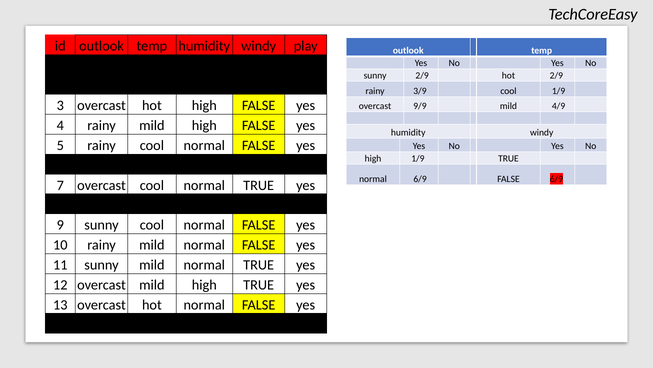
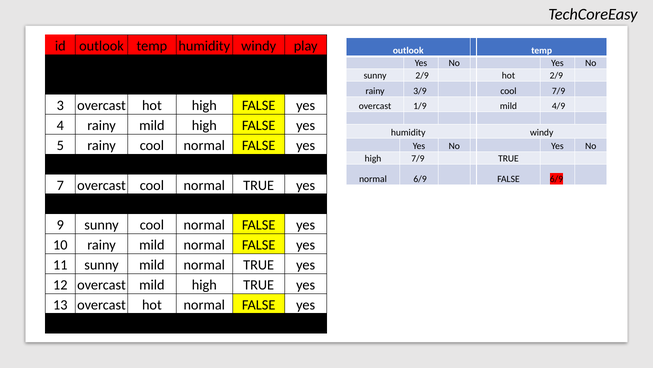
cool 1/9: 1/9 -> 7/9
9/9: 9/9 -> 1/9
high 1/9: 1/9 -> 7/9
